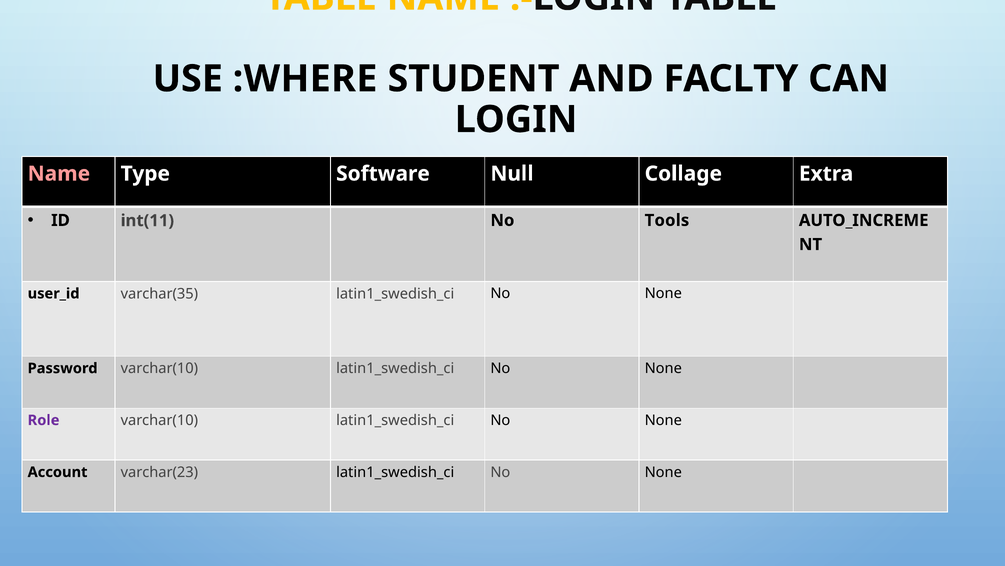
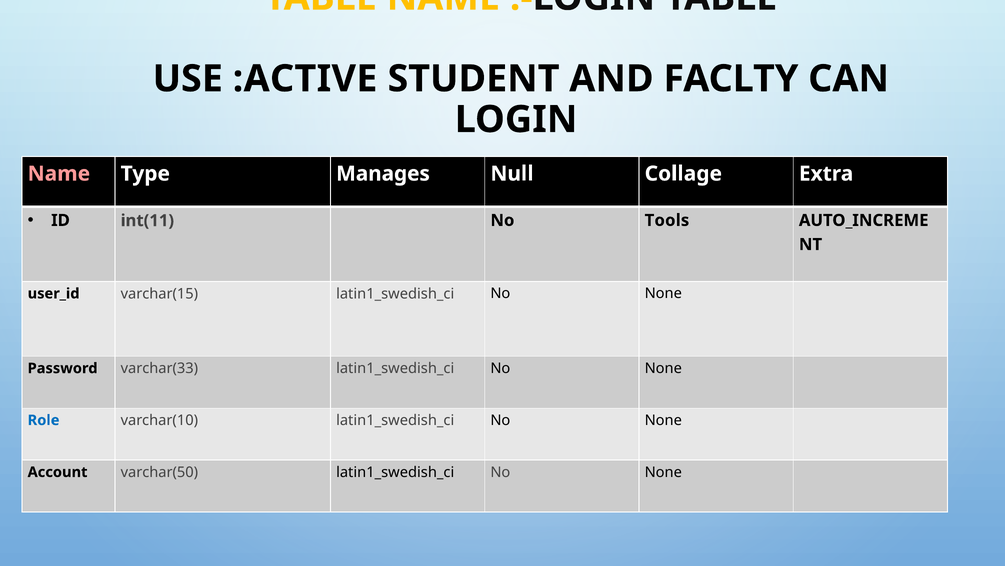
:WHERE: :WHERE -> :ACTIVE
Software: Software -> Manages
varchar(35: varchar(35 -> varchar(15
Password varchar(10: varchar(10 -> varchar(33
Role colour: purple -> blue
varchar(23: varchar(23 -> varchar(50
